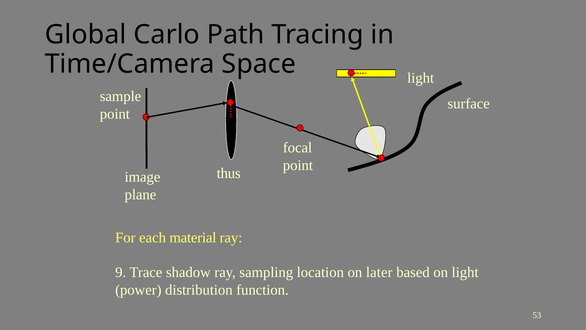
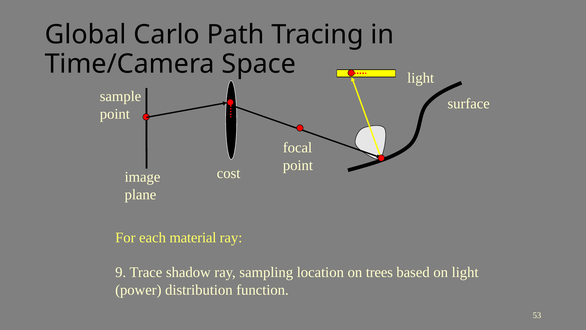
thus: thus -> cost
later: later -> trees
